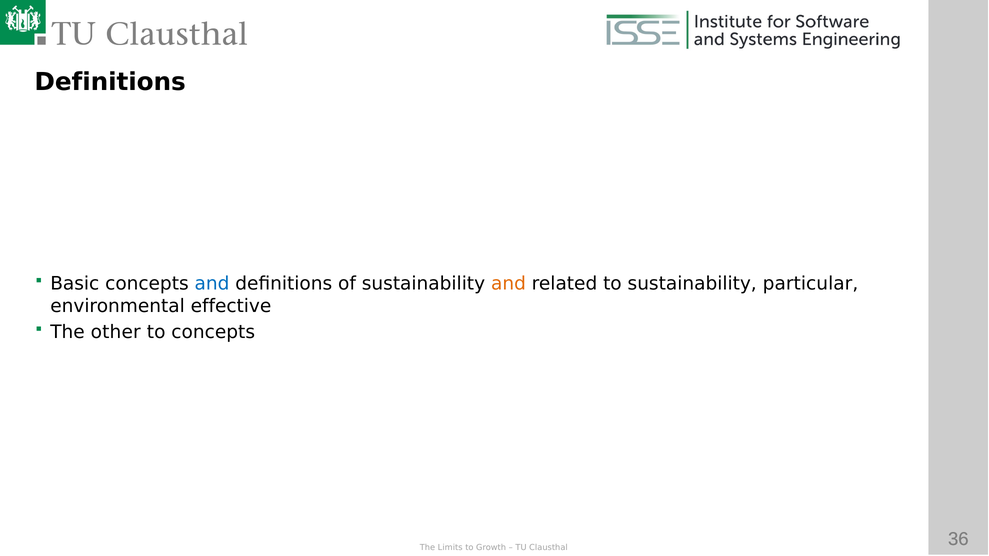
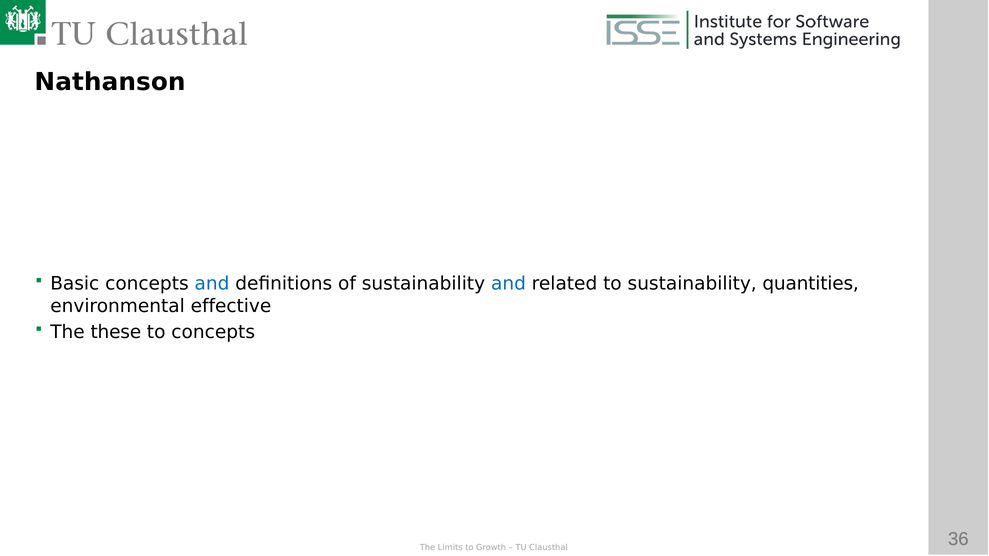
Definitions at (110, 82): Definitions -> Nathanson
and at (508, 284) colour: orange -> blue
particular: particular -> quantities
other: other -> these
